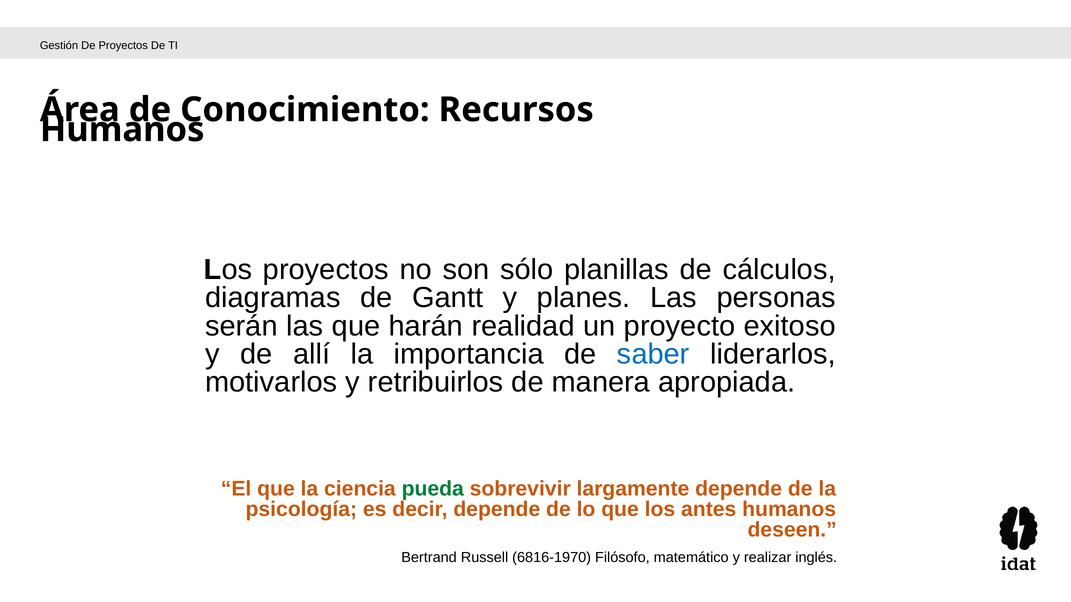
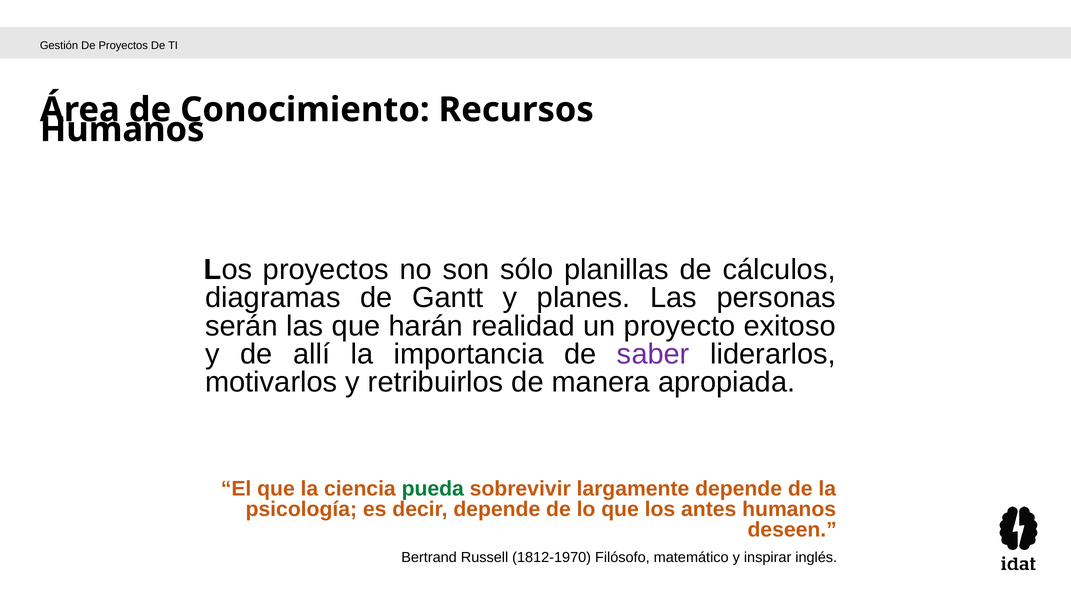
saber colour: blue -> purple
6816-1970: 6816-1970 -> 1812-1970
realizar: realizar -> inspirar
